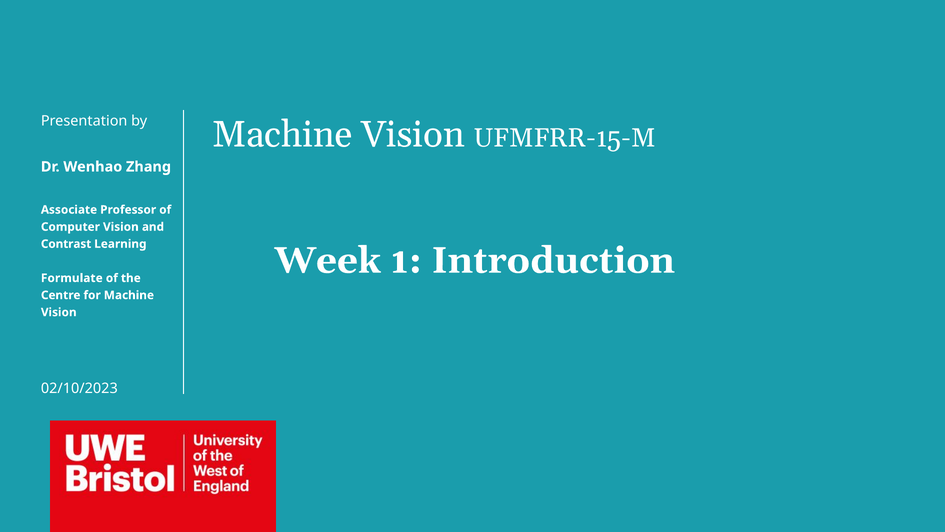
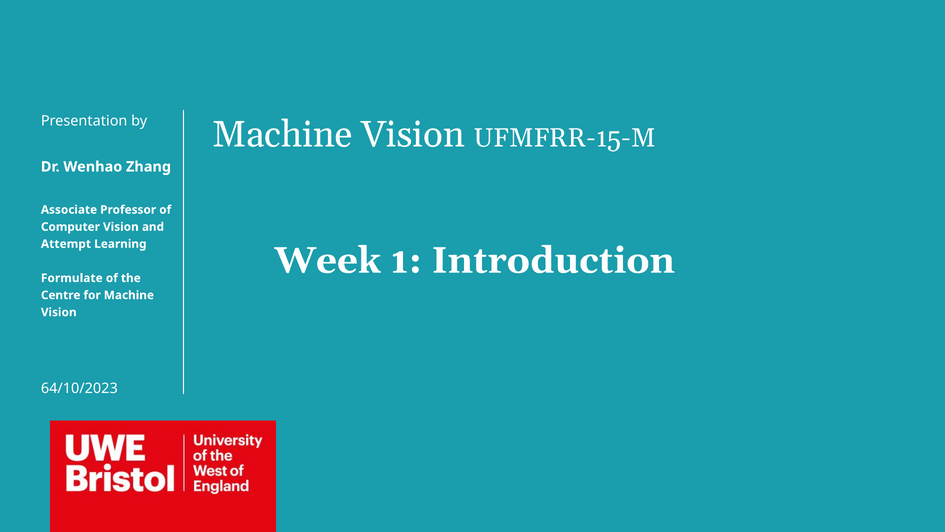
Contrast: Contrast -> Attempt
02/10/2023: 02/10/2023 -> 64/10/2023
